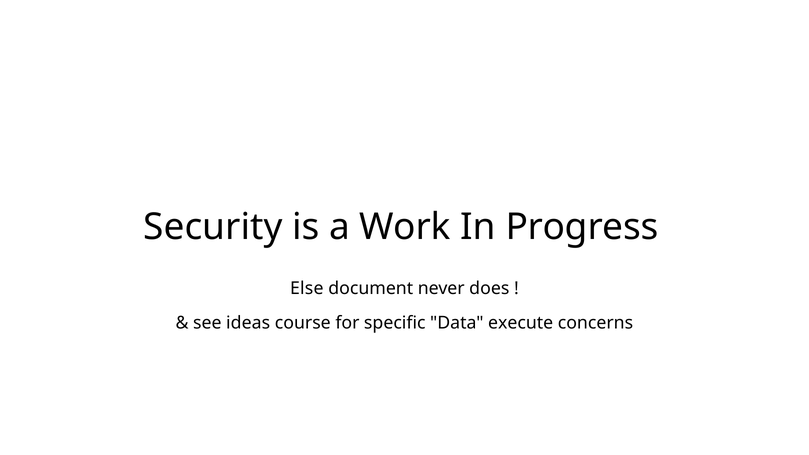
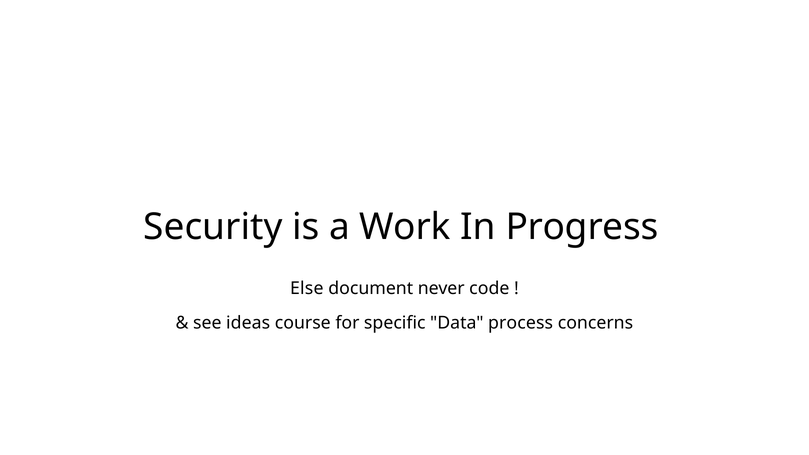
does: does -> code
execute: execute -> process
